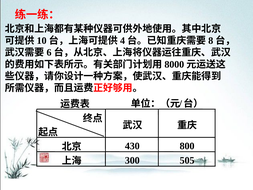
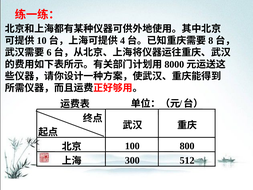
430: 430 -> 100
505: 505 -> 512
